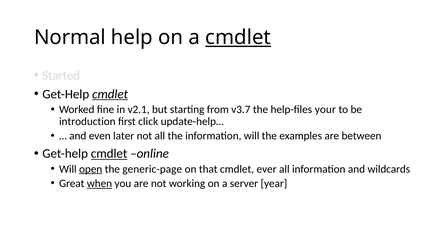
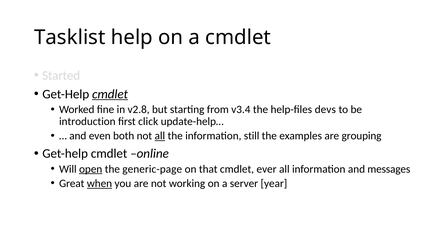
Normal: Normal -> Tasklist
cmdlet at (238, 37) underline: present -> none
v2.1: v2.1 -> v2.8
v3.7: v3.7 -> v3.4
your: your -> devs
later: later -> both
all at (160, 136) underline: none -> present
information will: will -> still
between: between -> grouping
cmdlet at (109, 154) underline: present -> none
wildcards: wildcards -> messages
